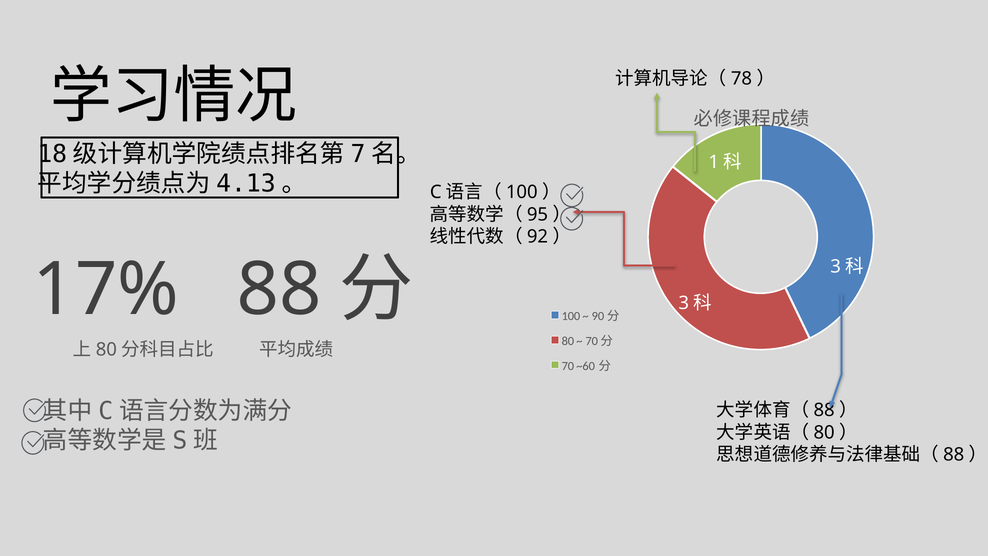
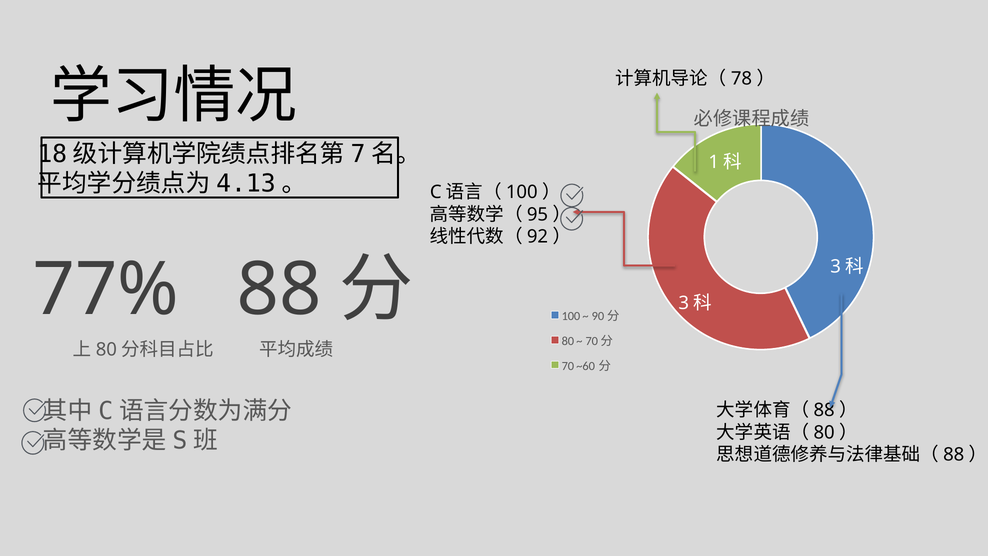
17%: 17% -> 77%
